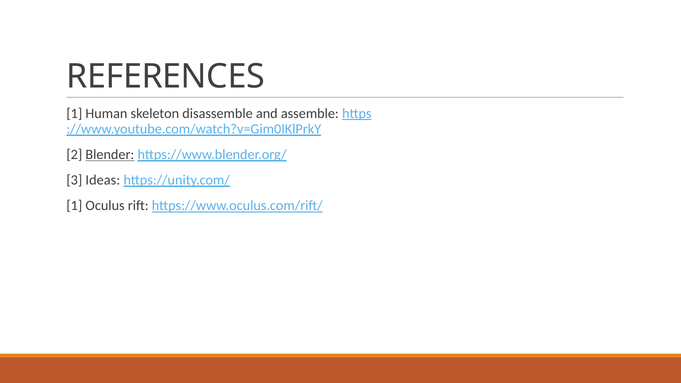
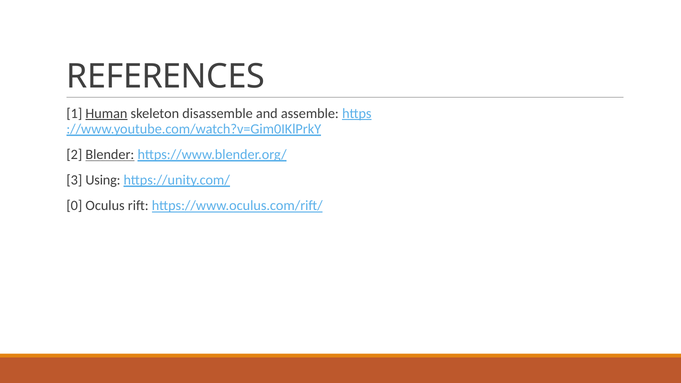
Human underline: none -> present
Ideas: Ideas -> Using
1 at (74, 206): 1 -> 0
